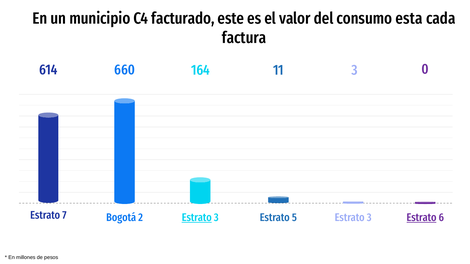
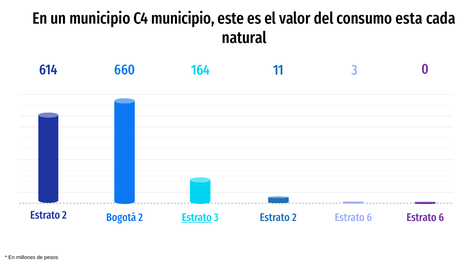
C4 facturado: facturado -> municipio
factura: factura -> natural
7 at (64, 216): 7 -> 2
5 at (294, 218): 5 -> 2
3 at (369, 218): 3 -> 6
Estrato at (422, 218) underline: present -> none
